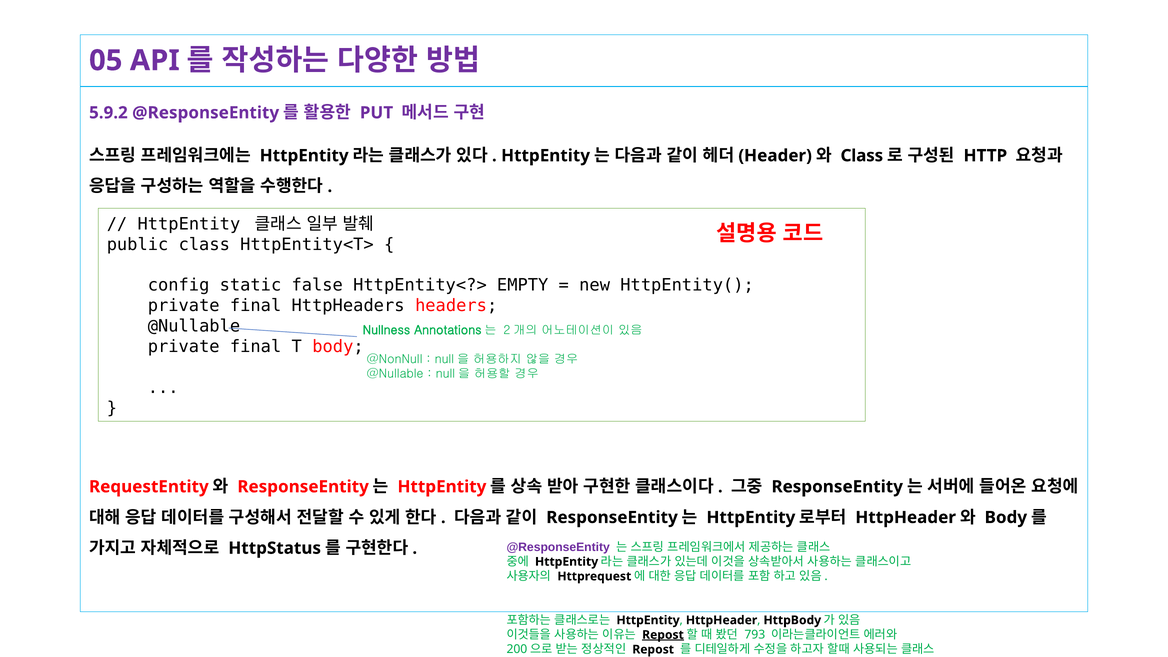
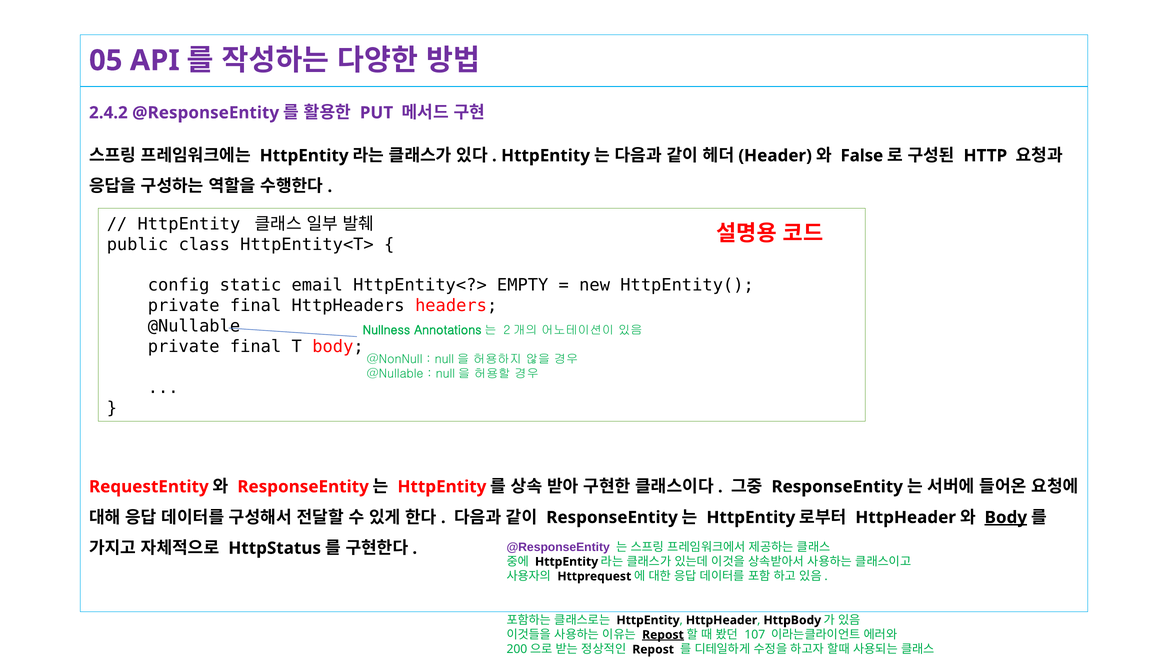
5.9.2: 5.9.2 -> 2.4.2
Class at (862, 156): Class -> False
false: false -> email
Body at (1006, 517) underline: none -> present
793: 793 -> 107
